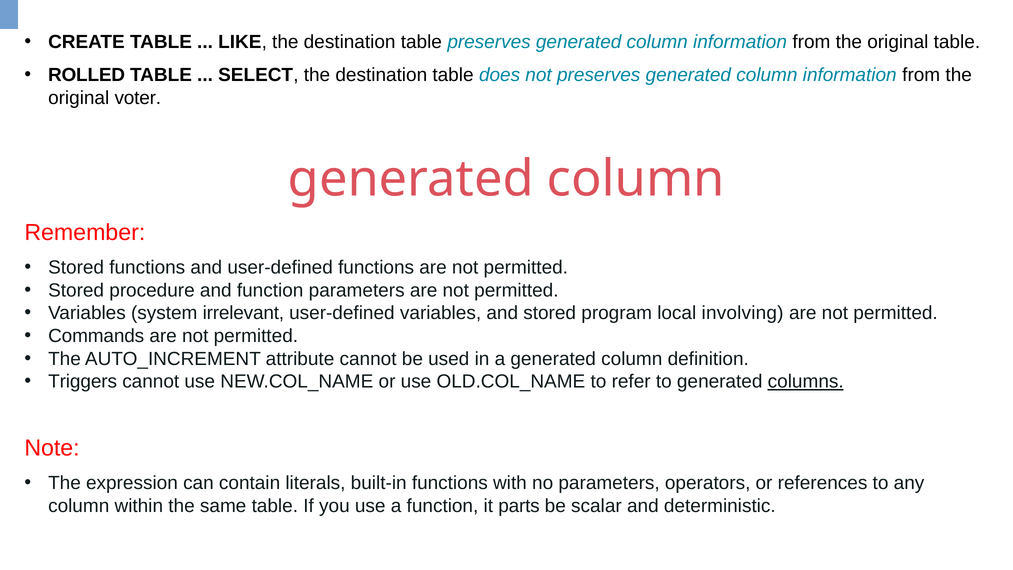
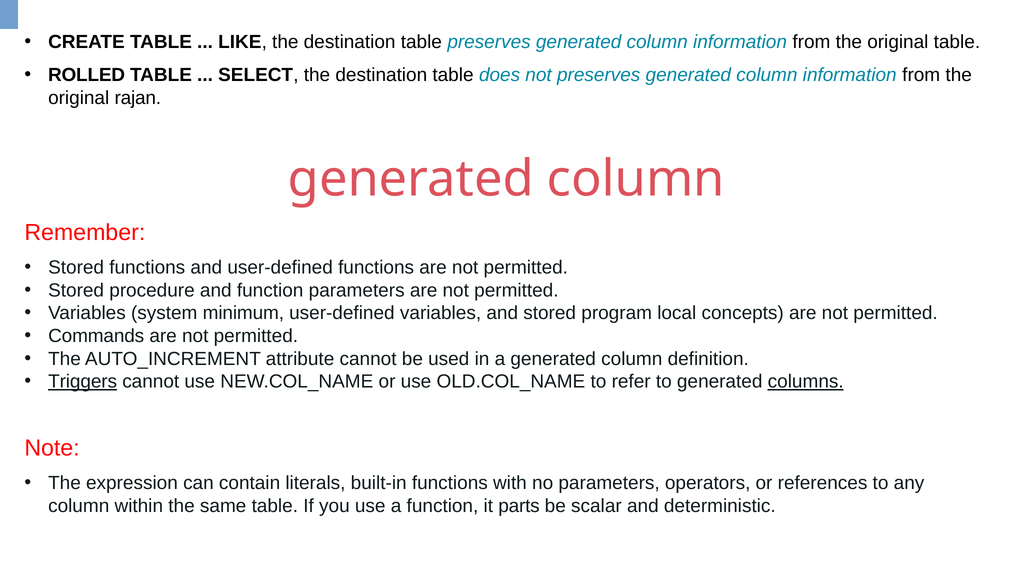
voter: voter -> rajan
irrelevant: irrelevant -> minimum
involving: involving -> concepts
Triggers underline: none -> present
